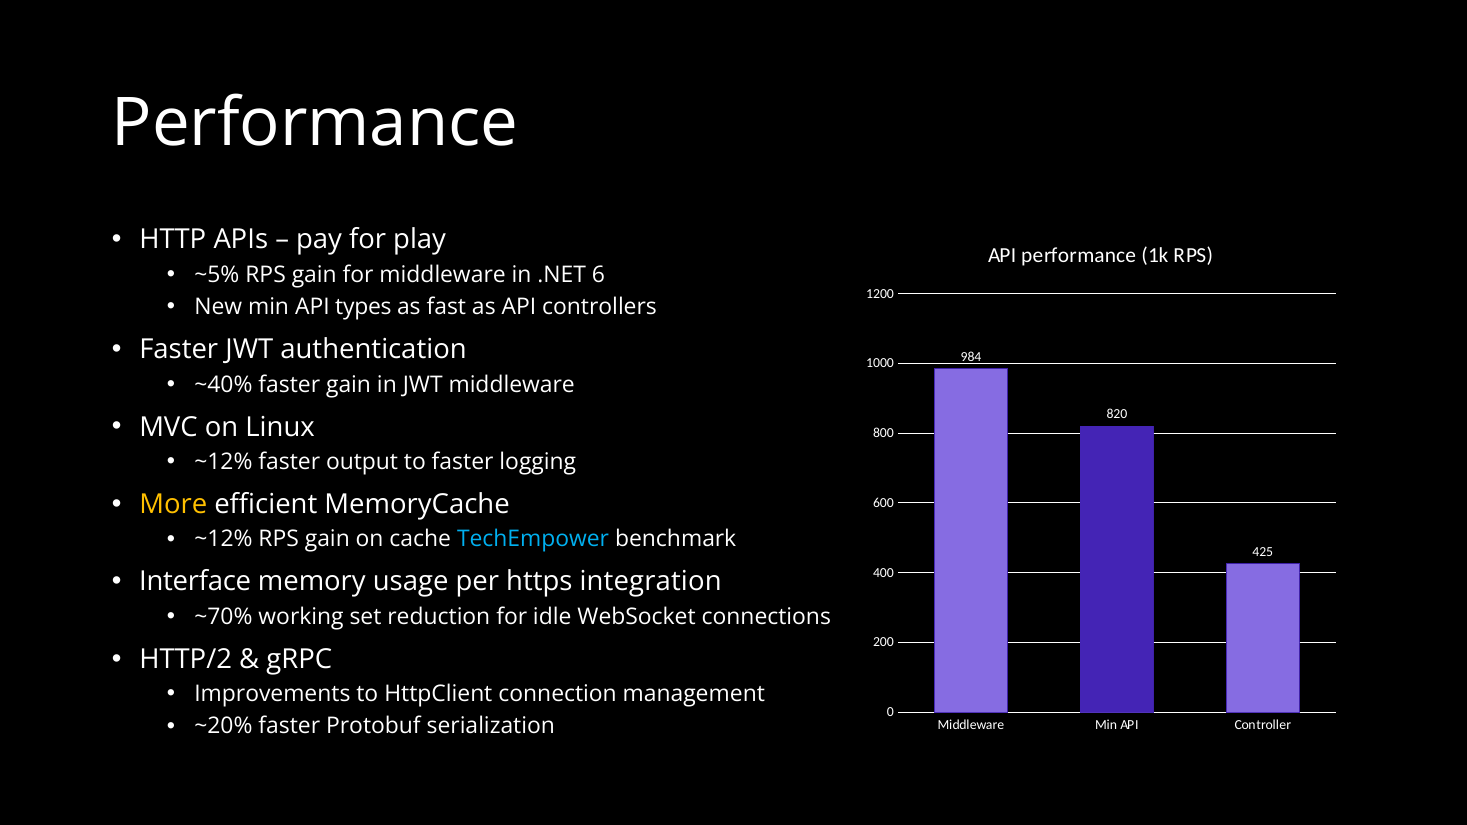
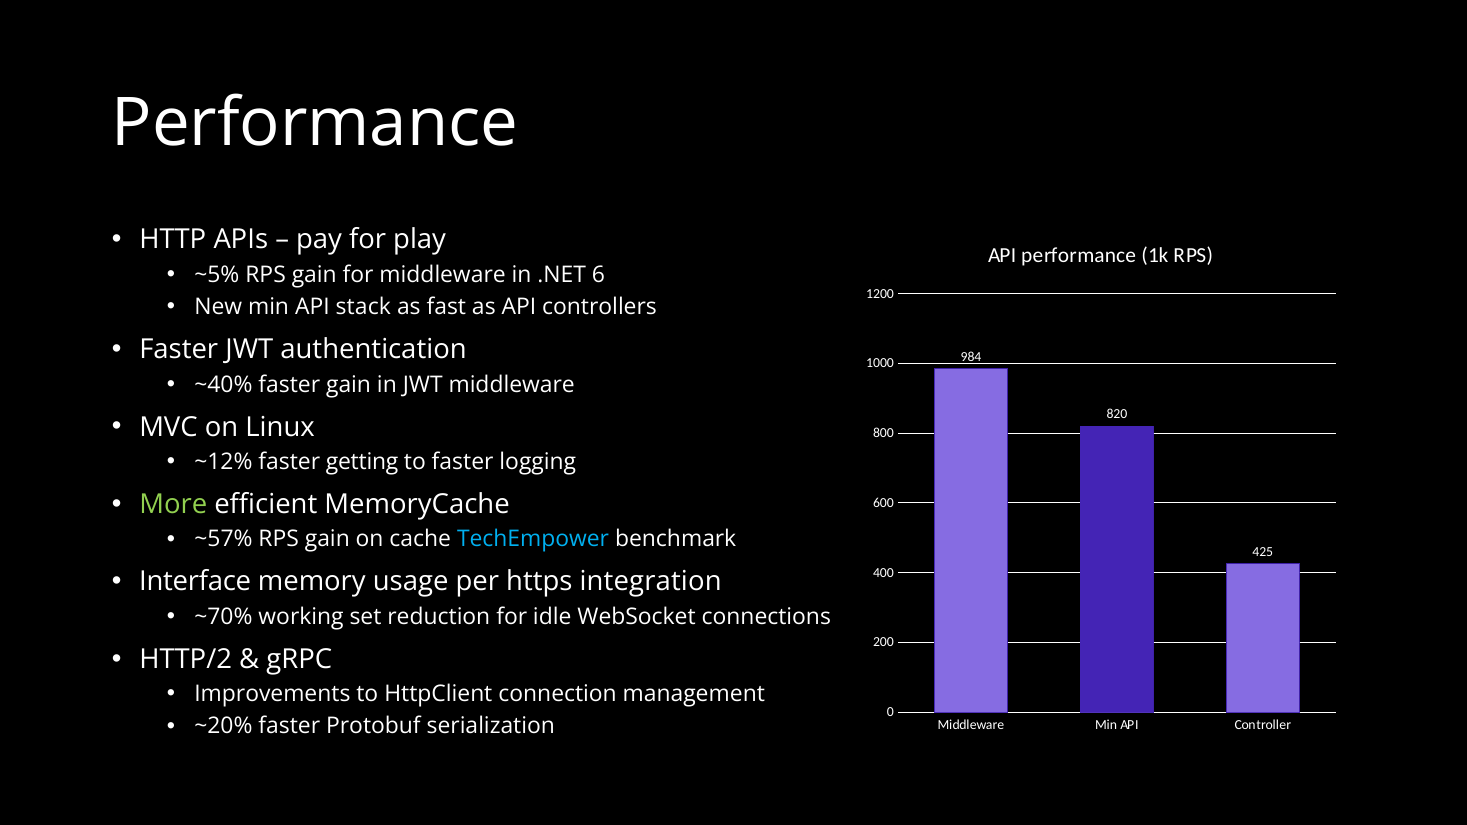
types: types -> stack
output: output -> getting
More colour: yellow -> light green
~12% at (223, 539): ~12% -> ~57%
